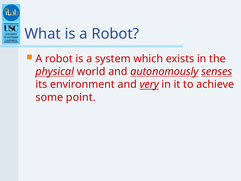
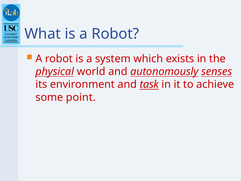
very: very -> task
